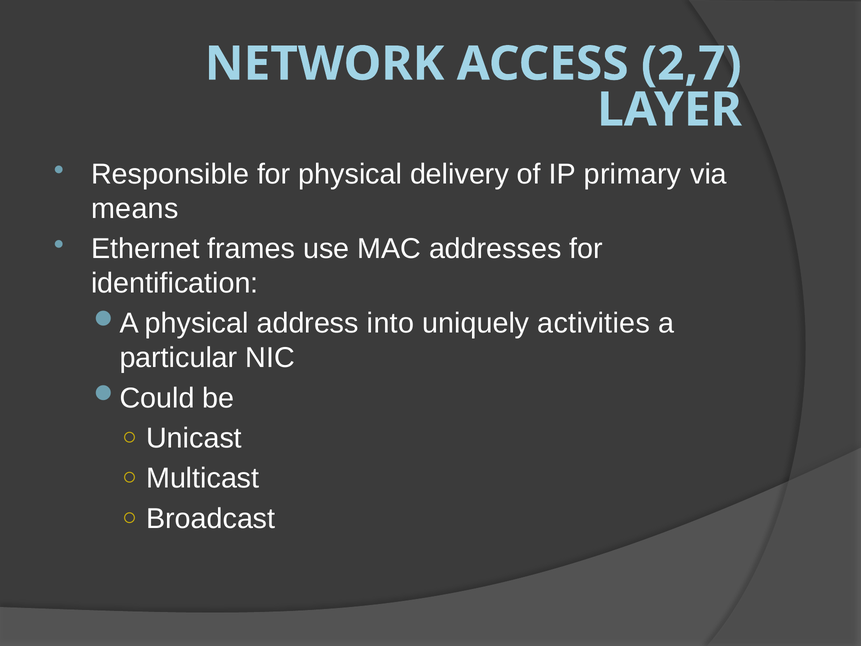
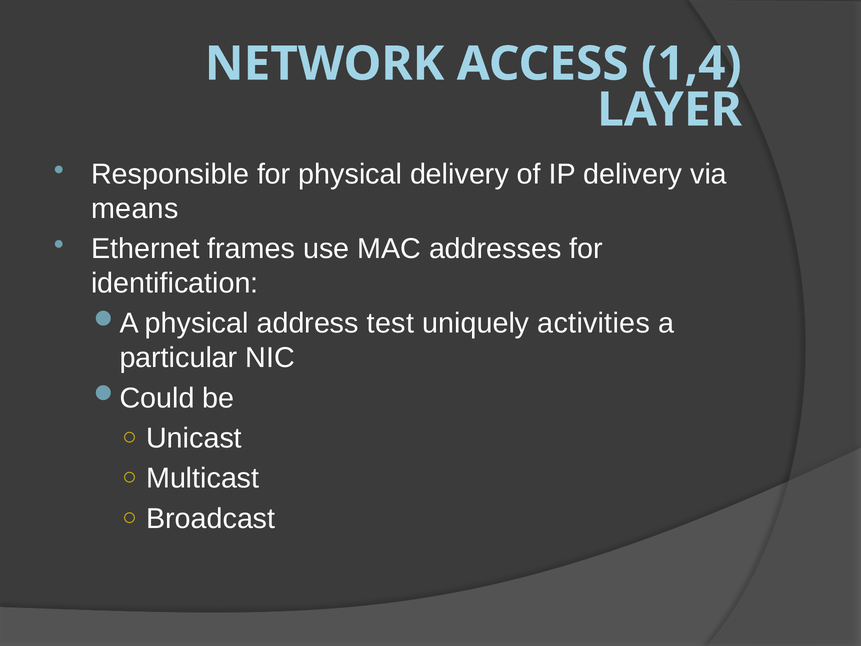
2,7: 2,7 -> 1,4
IP primary: primary -> delivery
into: into -> test
